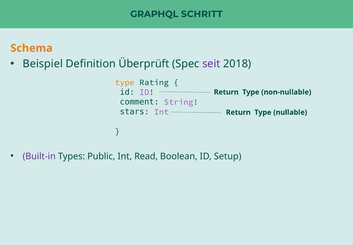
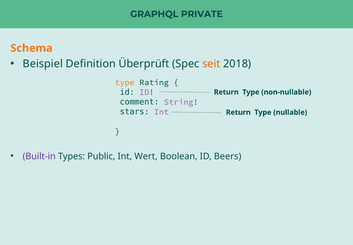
SCHRITT: SCHRITT -> PRIVATE
seit colour: purple -> orange
Read: Read -> Wert
Setup: Setup -> Beers
